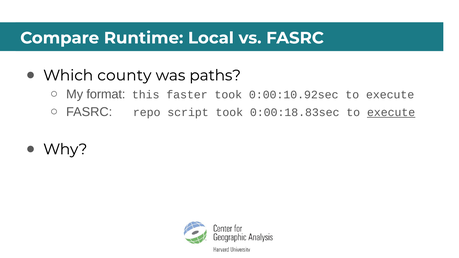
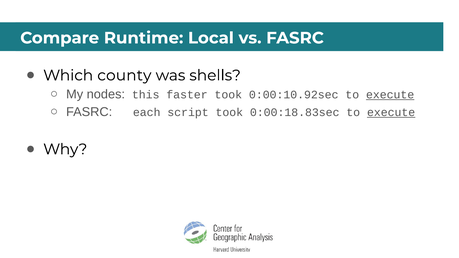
paths: paths -> shells
format: format -> nodes
execute at (390, 95) underline: none -> present
repo: repo -> each
